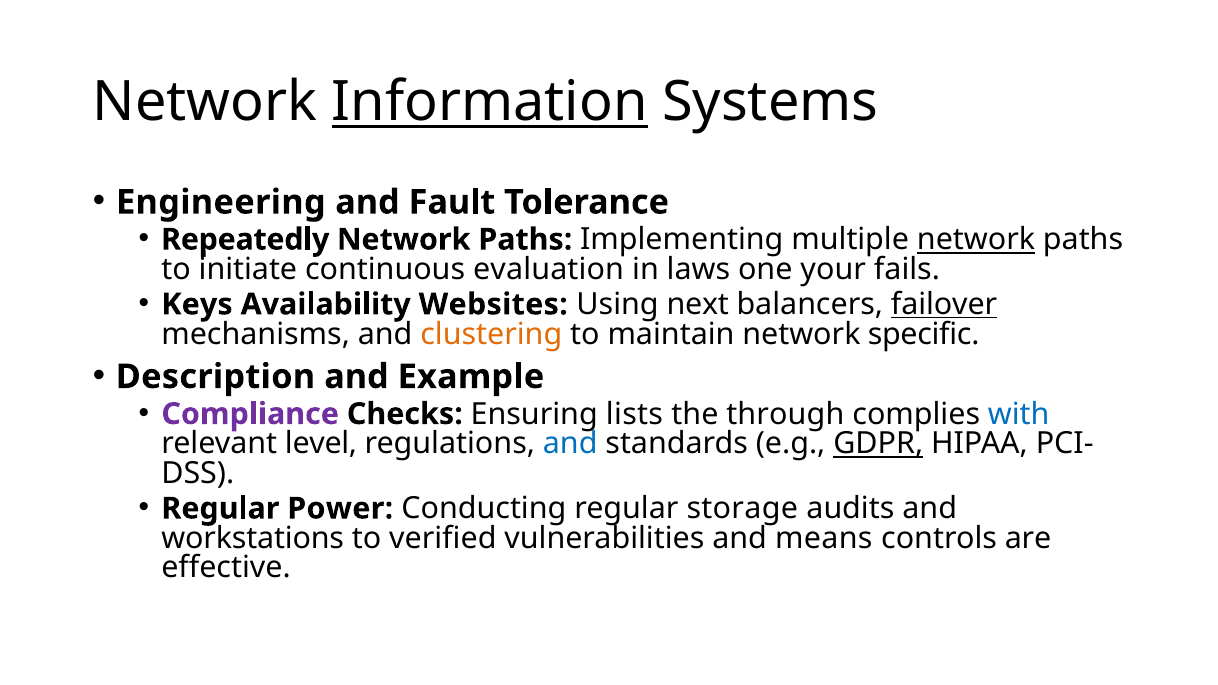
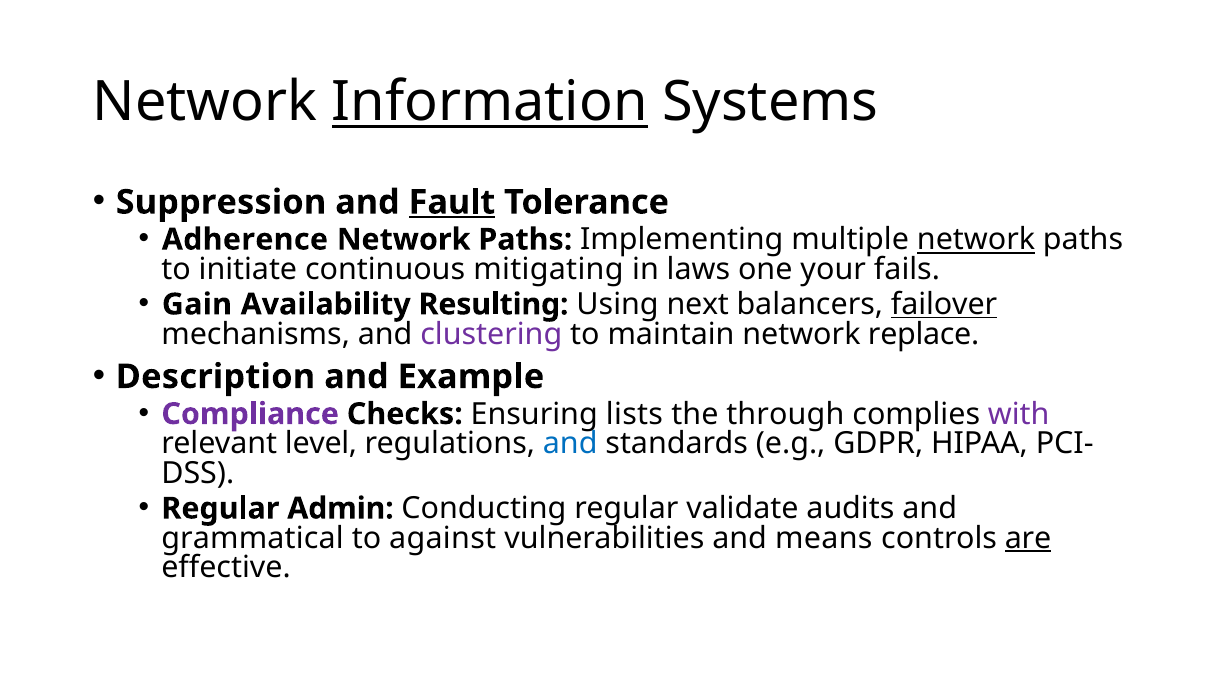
Engineering: Engineering -> Suppression
Fault underline: none -> present
Repeatedly: Repeatedly -> Adherence
evaluation: evaluation -> mitigating
Keys: Keys -> Gain
Websites: Websites -> Resulting
clustering colour: orange -> purple
specific: specific -> replace
with colour: blue -> purple
GDPR underline: present -> none
Power: Power -> Admin
storage: storage -> validate
workstations: workstations -> grammatical
verified: verified -> against
are underline: none -> present
